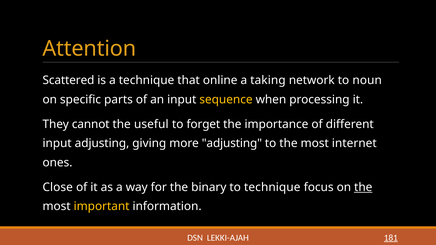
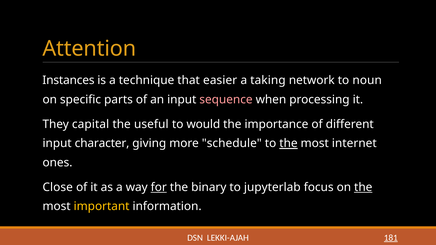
Scattered: Scattered -> Instances
online: online -> easier
sequence colour: yellow -> pink
cannot: cannot -> capital
forget: forget -> would
input adjusting: adjusting -> character
more adjusting: adjusting -> schedule
the at (288, 144) underline: none -> present
for underline: none -> present
to technique: technique -> jupyterlab
